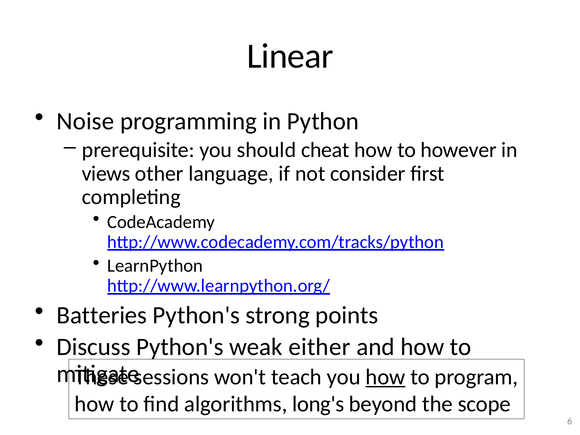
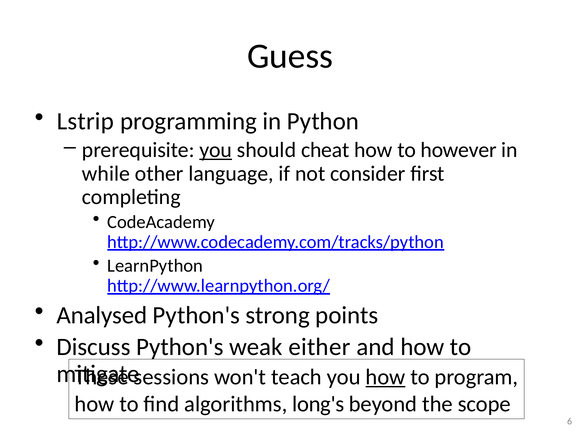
Linear: Linear -> Guess
Noise: Noise -> Lstrip
you at (216, 150) underline: none -> present
views: views -> while
Batteries: Batteries -> Analysed
